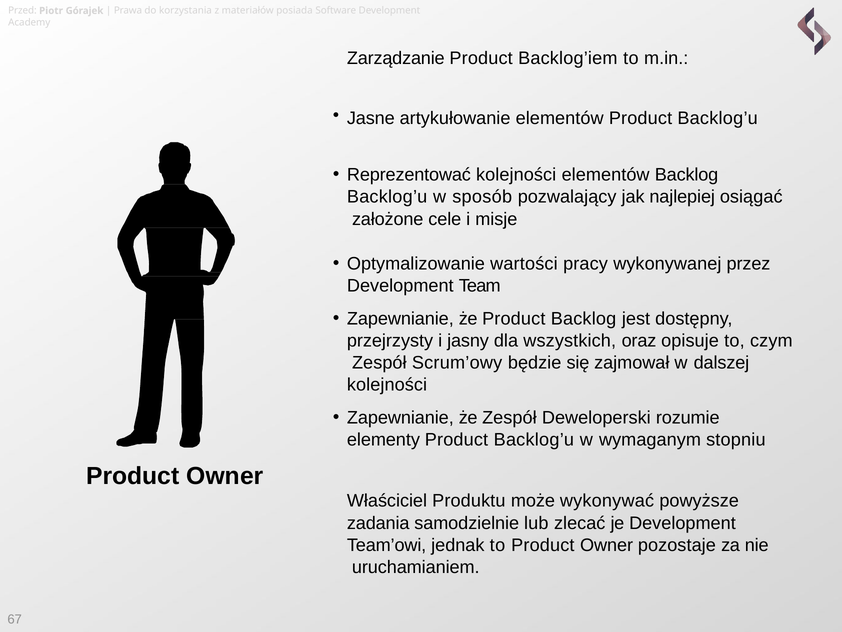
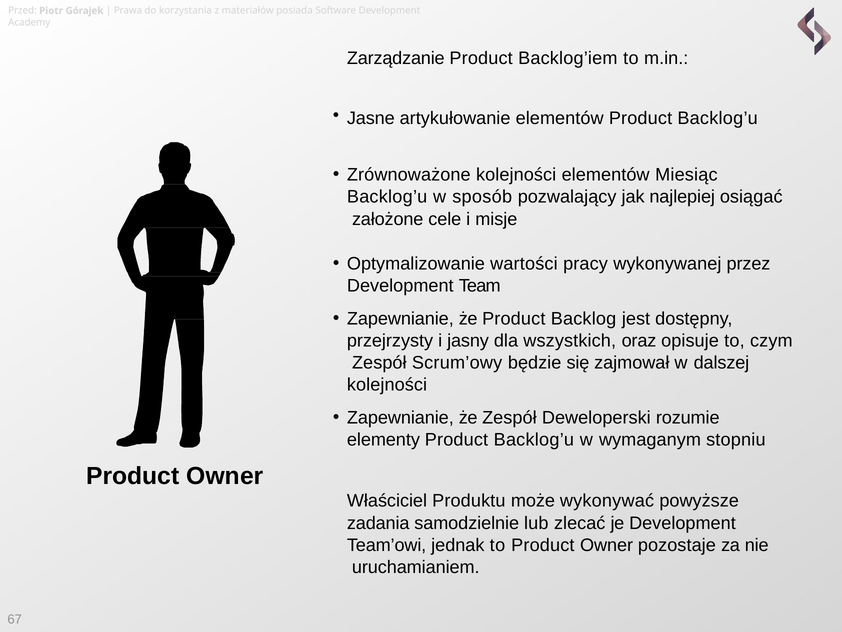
Reprezentować: Reprezentować -> Zrównoważone
elementów Backlog: Backlog -> Miesiąc
